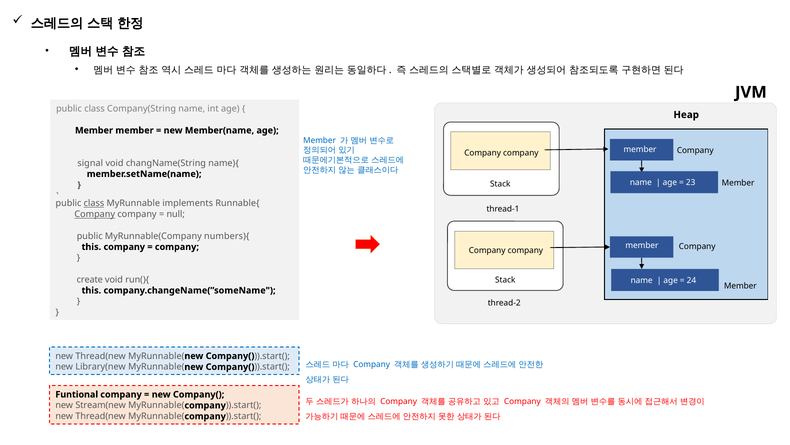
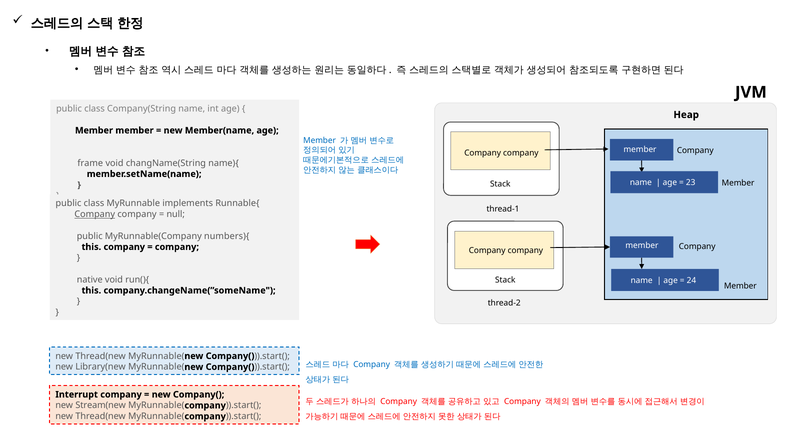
signal: signal -> frame
class at (94, 203) underline: present -> none
create: create -> native
Funtional: Funtional -> Interrupt
